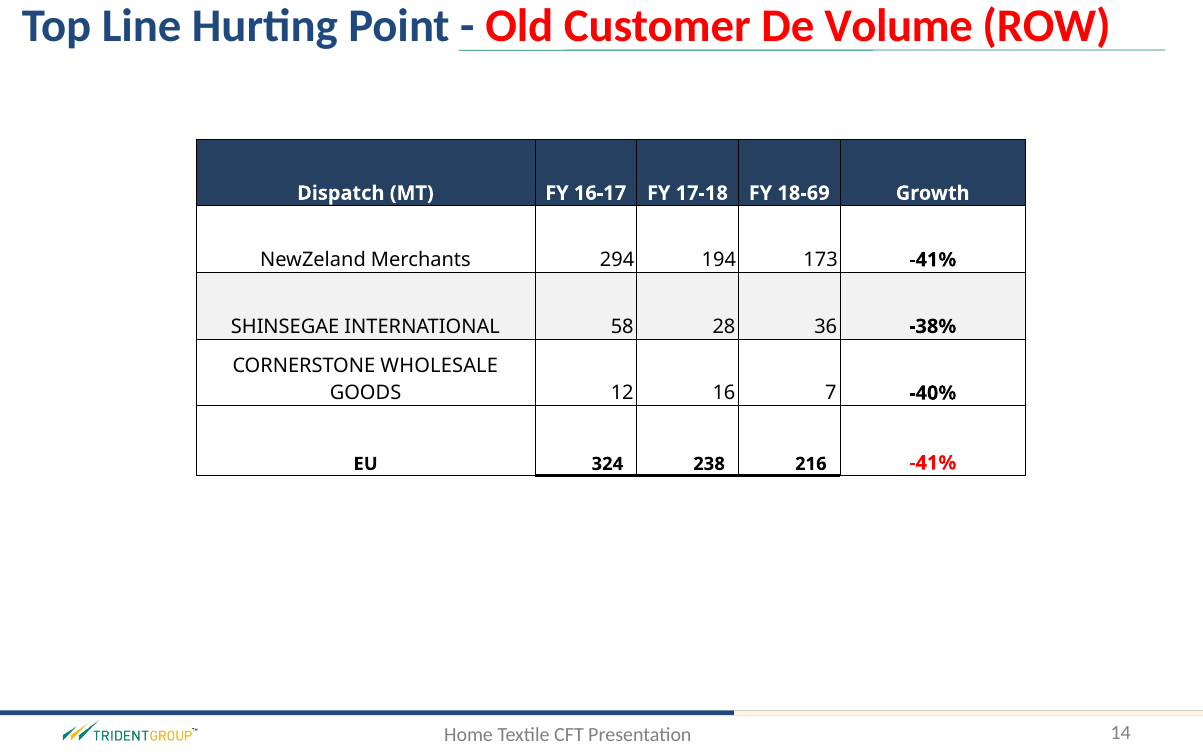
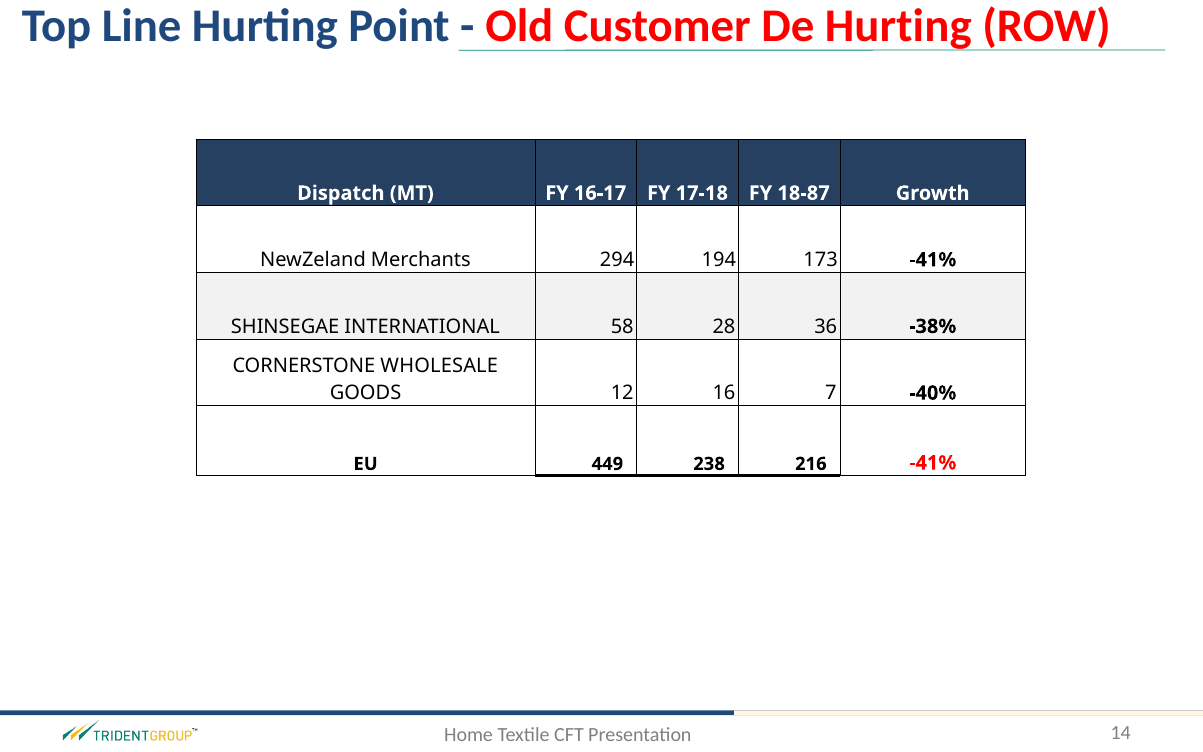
De Volume: Volume -> Hurting
18-69: 18-69 -> 18-87
324: 324 -> 449
